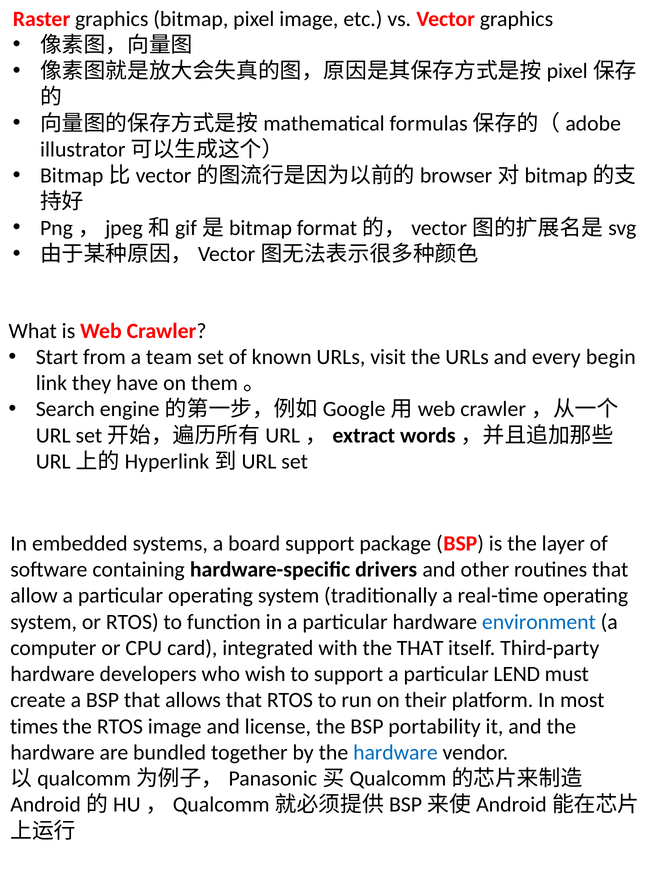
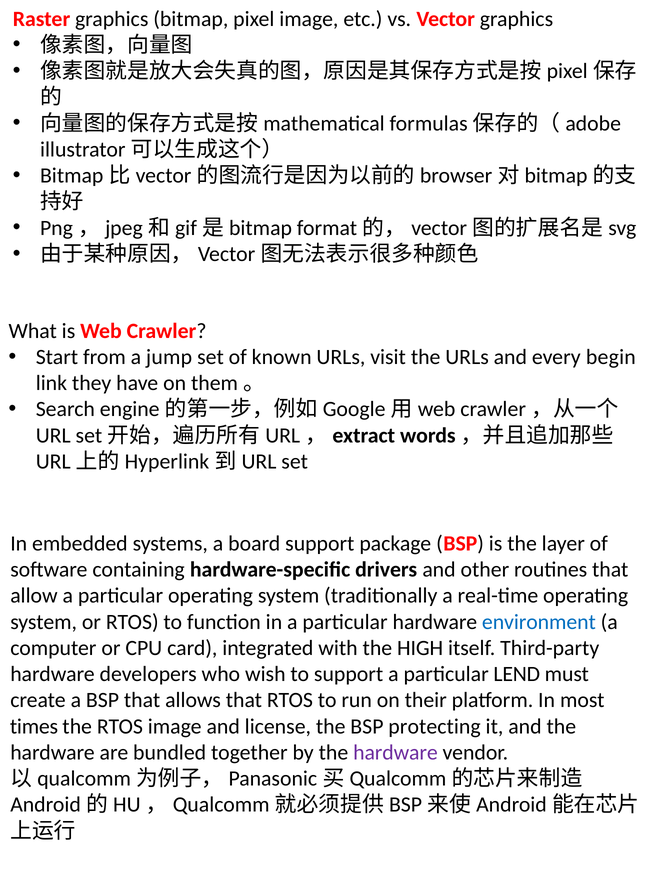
team: team -> jump
the THAT: THAT -> HIGH
portability: portability -> protecting
hardware at (395, 753) colour: blue -> purple
